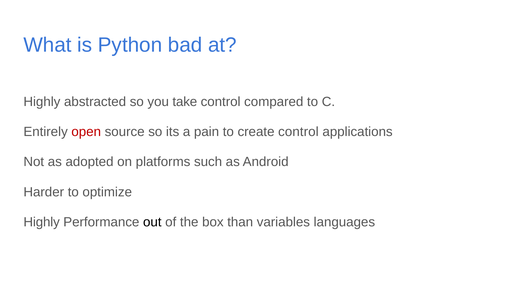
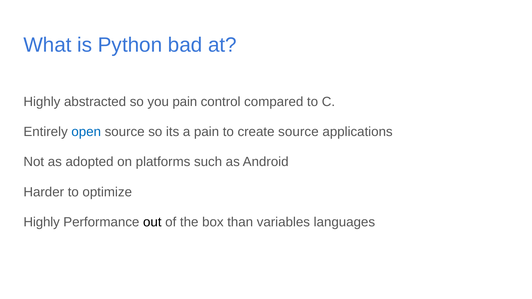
you take: take -> pain
open colour: red -> blue
create control: control -> source
